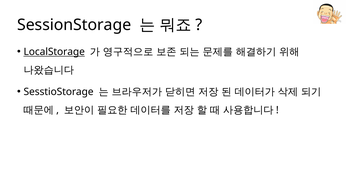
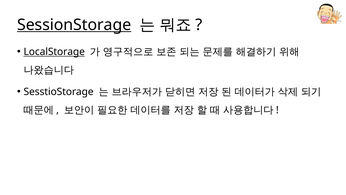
SessionStorage underline: none -> present
